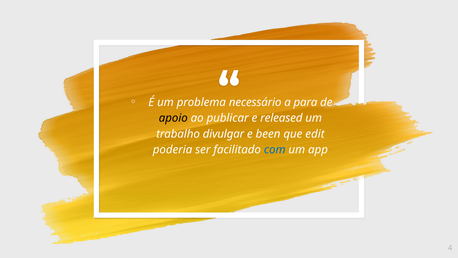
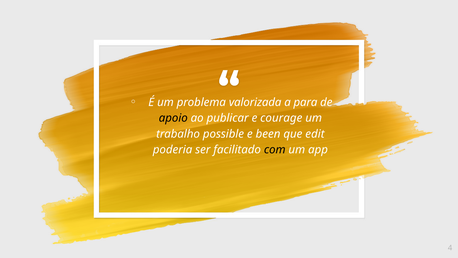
necessário: necessário -> valorizada
released: released -> courage
divulgar: divulgar -> possible
com colour: blue -> black
